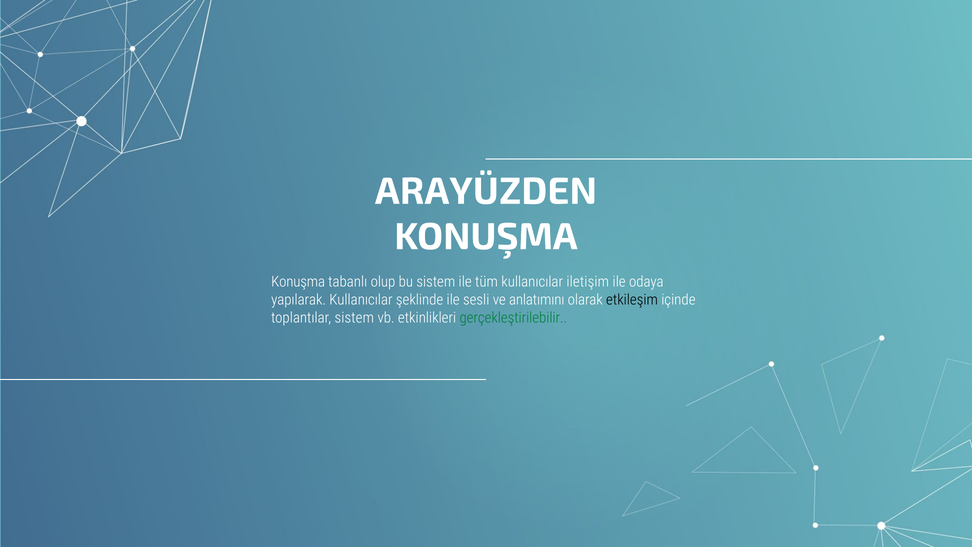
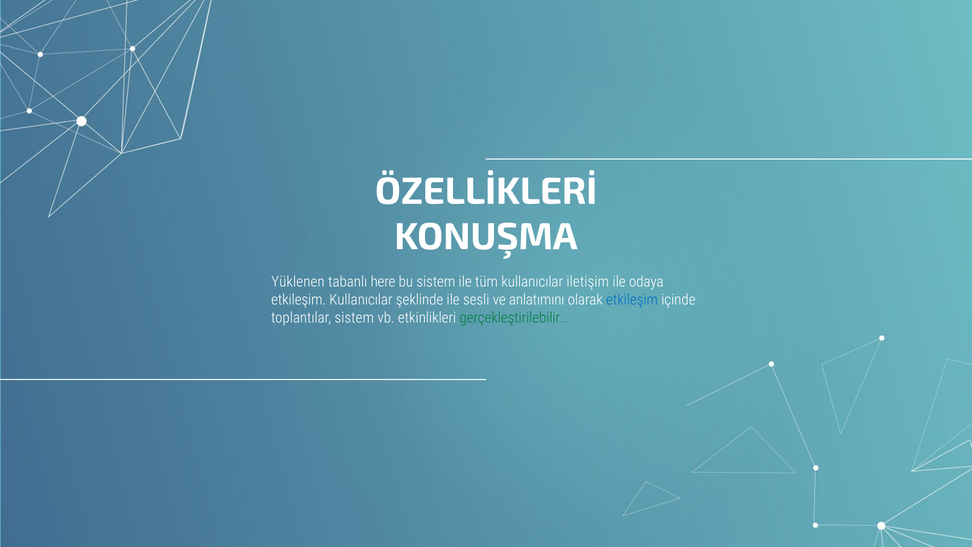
ARAYÜZDEN: ARAYÜZDEN -> ÖZELLİKLERİ
Konuşma at (298, 282): Konuşma -> Yüklenen
olup: olup -> here
yapılarak at (299, 300): yapılarak -> etkileşim
etkileşim at (632, 300) colour: black -> blue
